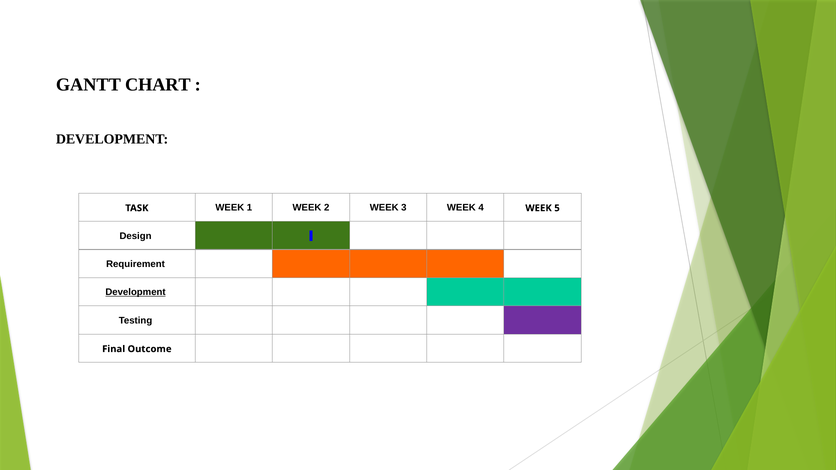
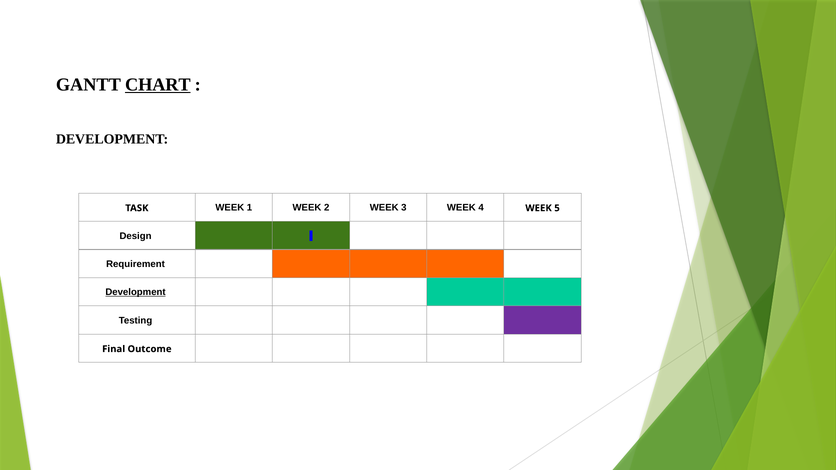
CHART underline: none -> present
